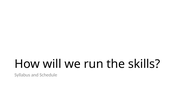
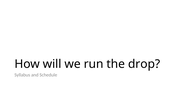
skills: skills -> drop
